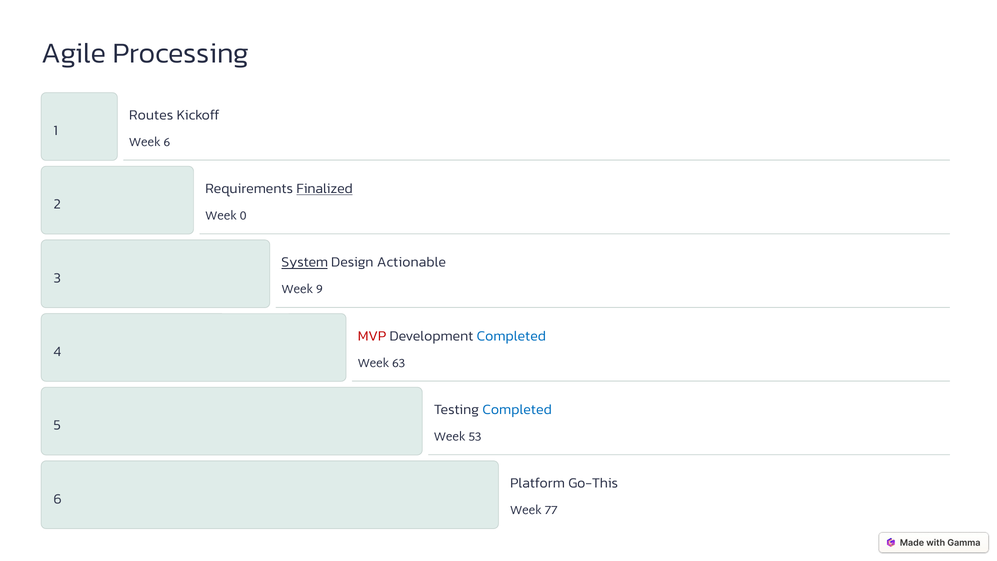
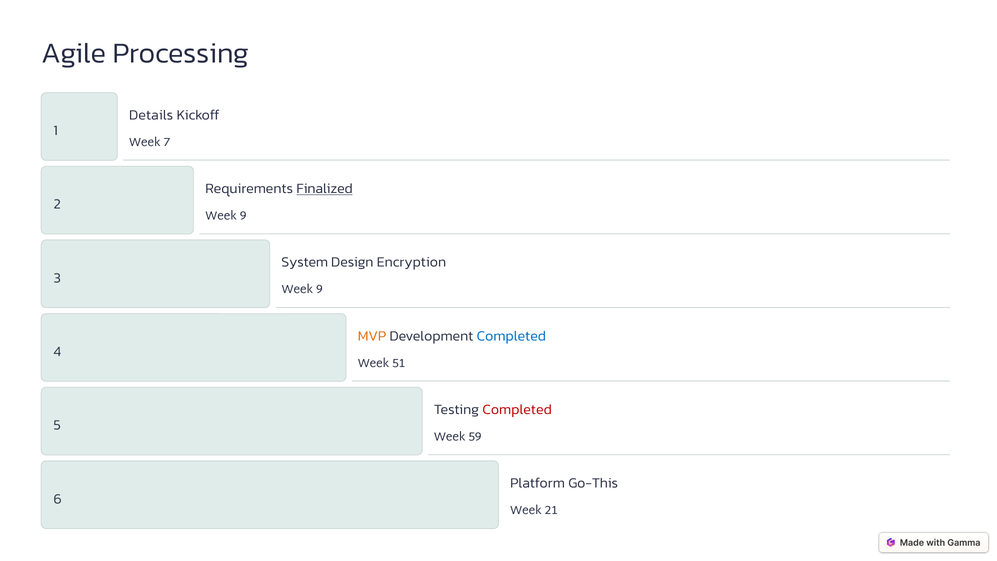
Routes: Routes -> Details
Week 6: 6 -> 7
0 at (243, 216): 0 -> 9
System underline: present -> none
Actionable: Actionable -> Encryption
MVP colour: red -> orange
63: 63 -> 51
Completed at (517, 409) colour: blue -> red
53: 53 -> 59
77: 77 -> 21
